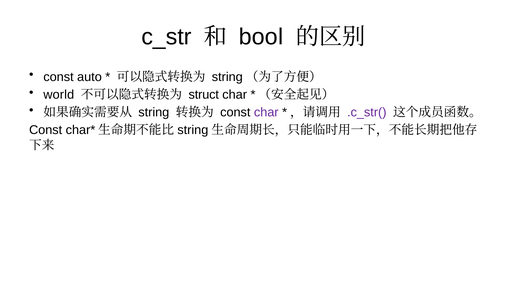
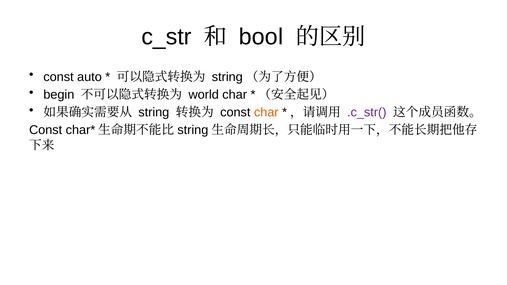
world: world -> begin
struct: struct -> world
char at (266, 112) colour: purple -> orange
